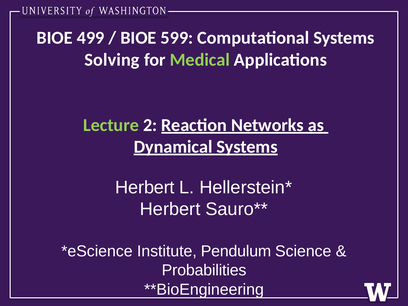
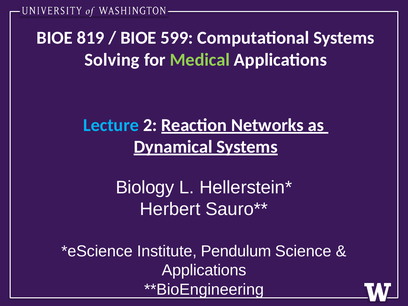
499: 499 -> 819
Lecture colour: light green -> light blue
Herbert at (145, 188): Herbert -> Biology
Probabilities at (204, 270): Probabilities -> Applications
